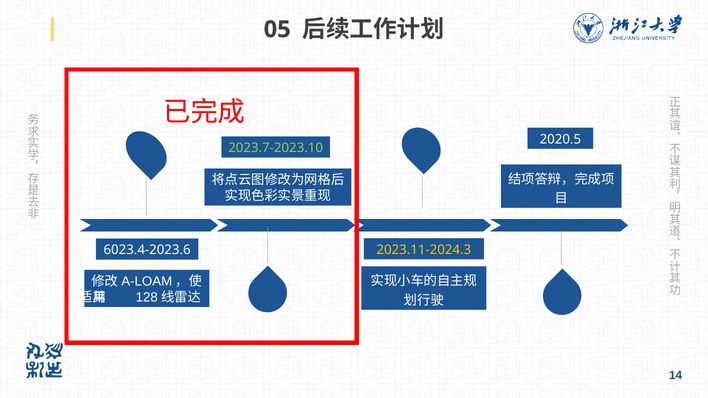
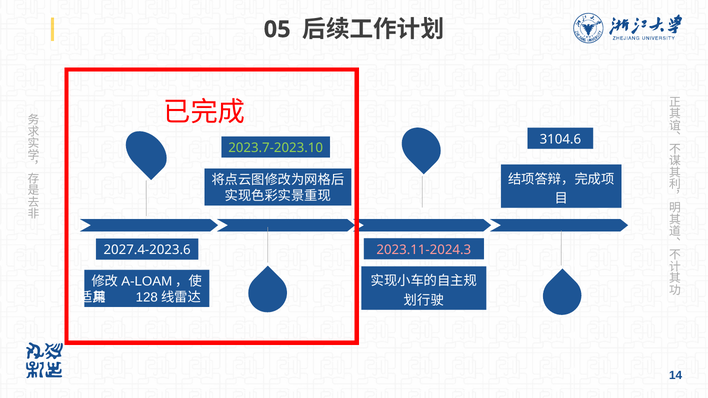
2020.5: 2020.5 -> 3104.6
2023.11-2024.3 colour: yellow -> pink
6023.4-2023.6: 6023.4-2023.6 -> 2027.4-2023.6
